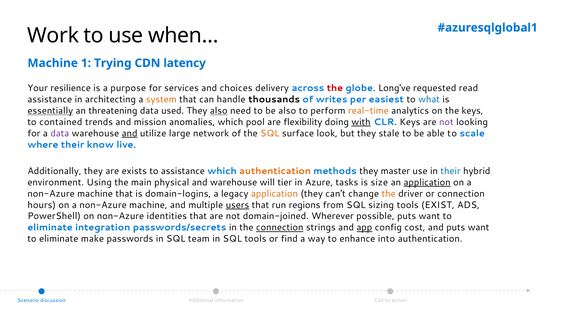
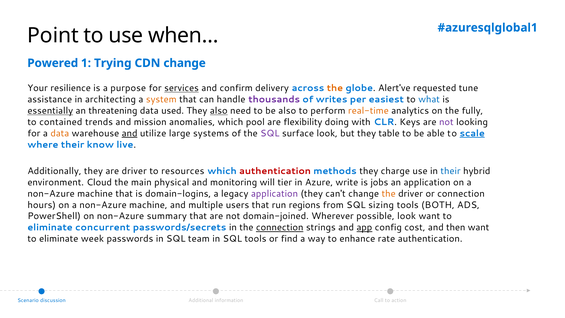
Work: Work -> Point
Machine at (53, 63): Machine -> Powered
CDN latency: latency -> change
services underline: none -> present
choices: choices -> confirm
the at (335, 88) colour: red -> orange
Long've: Long've -> Alert've
read: read -> tune
thousands colour: black -> purple
the keys: keys -> fully
with underline: present -> none
data at (60, 133) colour: purple -> orange
network: network -> systems
SQL at (270, 133) colour: orange -> purple
stale: stale -> table
scale underline: none -> present
are exists: exists -> driver
to assistance: assistance -> resources
authentication at (275, 171) colour: orange -> red
master: master -> charge
Using: Using -> Cloud
and warehouse: warehouse -> monitoring
tasks: tasks -> write
size: size -> jobs
application at (427, 182) underline: present -> none
application at (275, 194) colour: orange -> purple
users underline: present -> none
EXIST: EXIST -> BOTH
identities: identities -> summary
possible puts: puts -> look
integration: integration -> concurrent
and puts: puts -> then
make: make -> week
into: into -> rate
